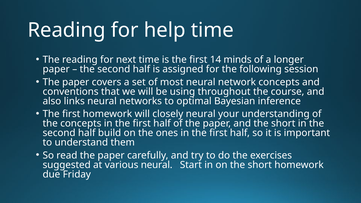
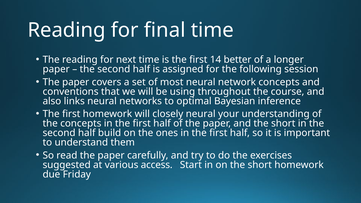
help: help -> final
minds: minds -> better
various neural: neural -> access
